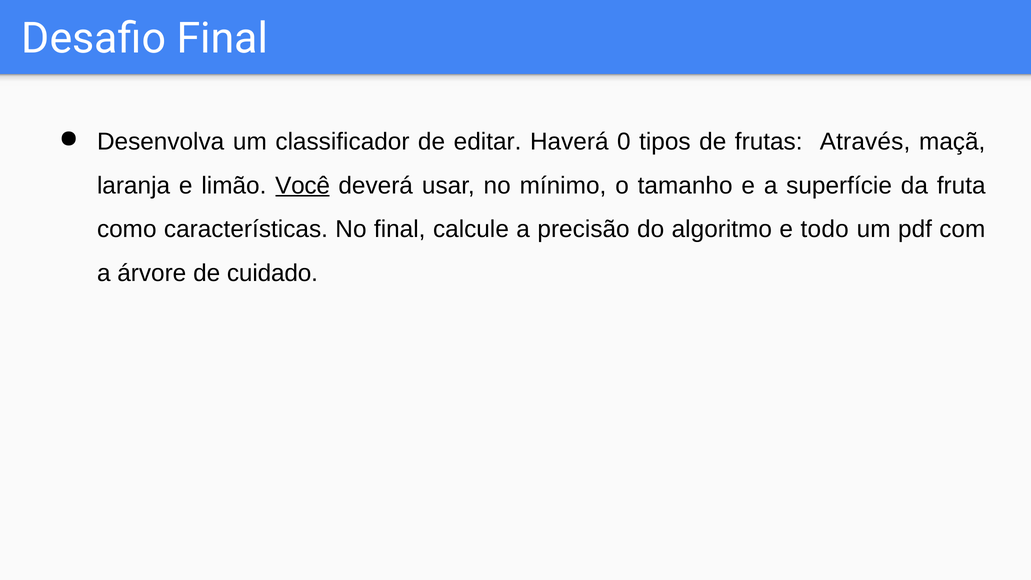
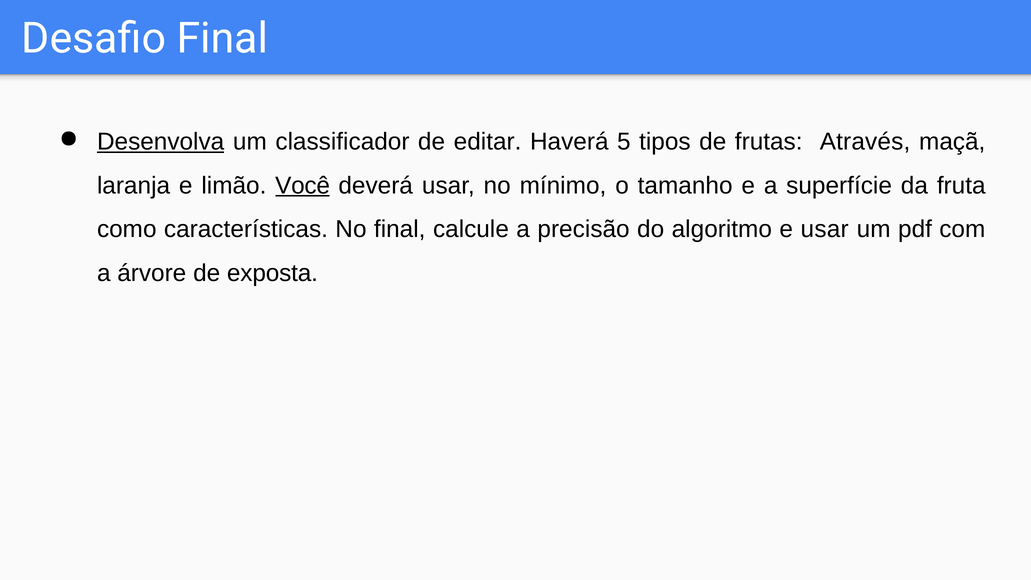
Desenvolva underline: none -> present
0: 0 -> 5
e todo: todo -> usar
cuidado: cuidado -> exposta
